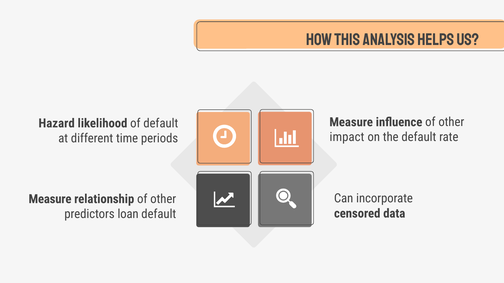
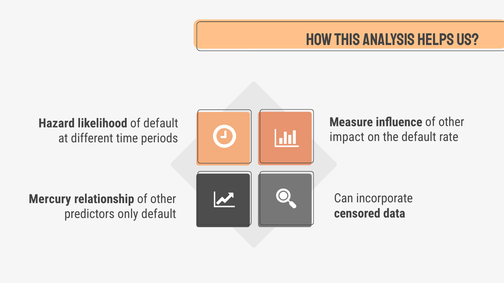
Measure at (50, 199): Measure -> Mercury
loan: loan -> only
